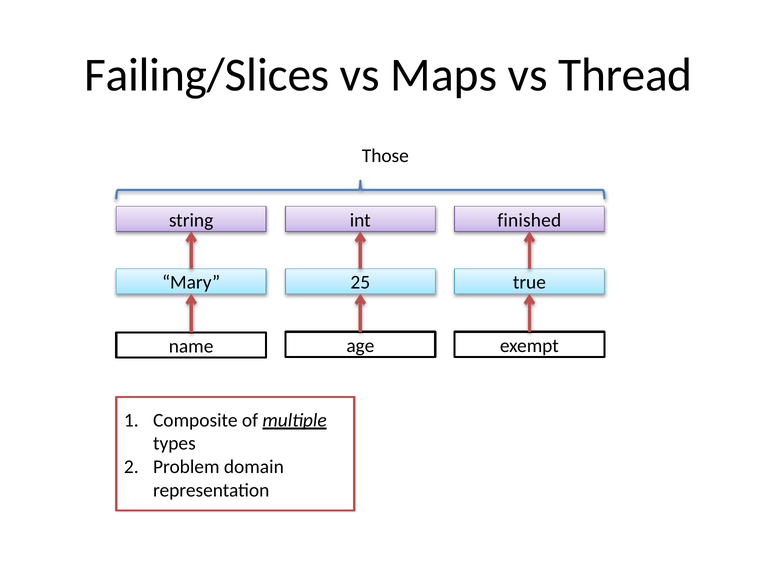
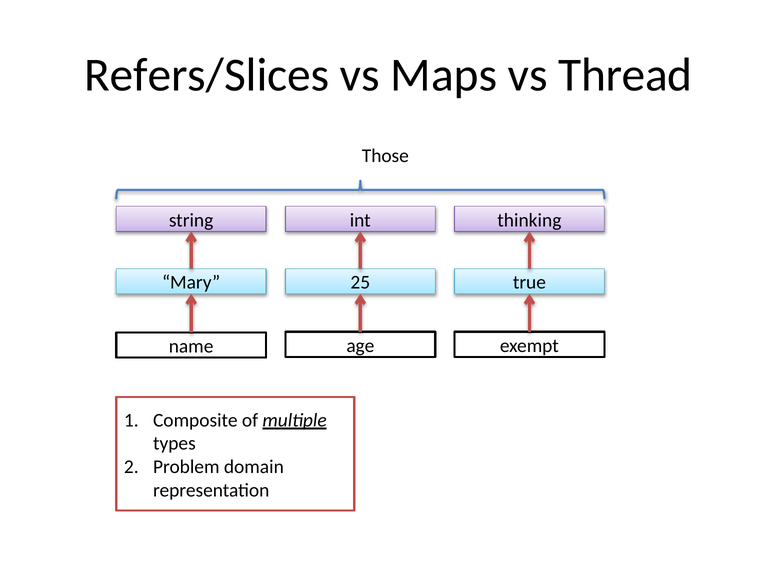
Failing/Slices: Failing/Slices -> Refers/Slices
finished: finished -> thinking
